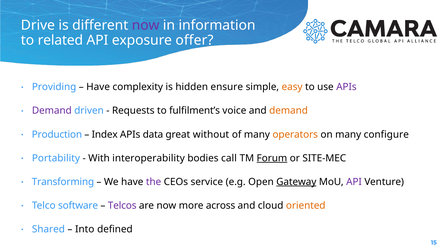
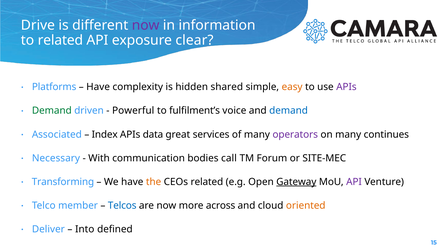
offer: offer -> clear
Providing: Providing -> Platforms
ensure: ensure -> shared
Demand at (52, 111) colour: purple -> green
Requests: Requests -> Powerful
demand at (289, 111) colour: orange -> blue
Production: Production -> Associated
without: without -> services
operators colour: orange -> purple
configure: configure -> continues
Portability: Portability -> Necessary
interoperability: interoperability -> communication
Forum underline: present -> none
the colour: purple -> orange
CEOs service: service -> related
software: software -> member
Telcos colour: purple -> blue
Shared: Shared -> Deliver
